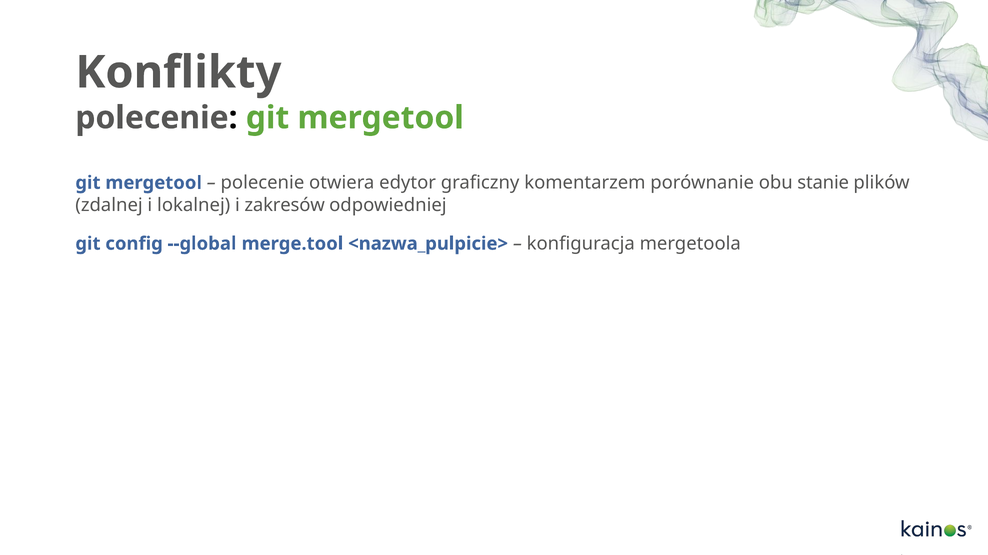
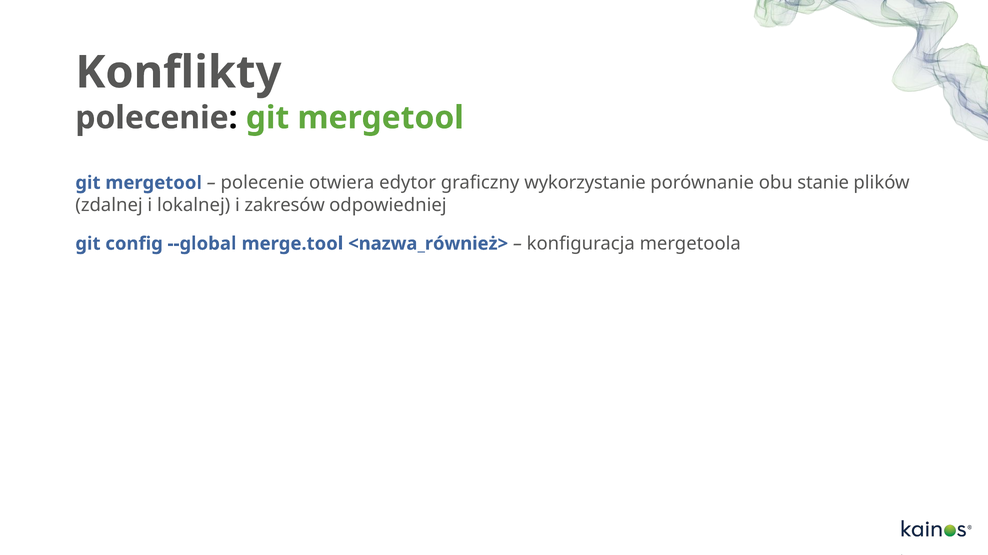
komentarzem: komentarzem -> wykorzystanie
<nazwa_pulpicie>: <nazwa_pulpicie> -> <nazwa_również>
